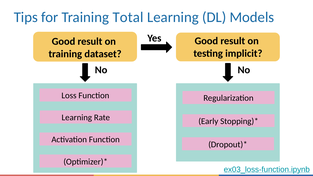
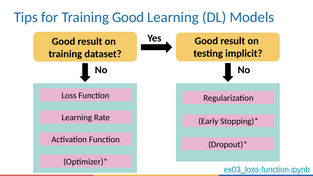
Training Total: Total -> Good
